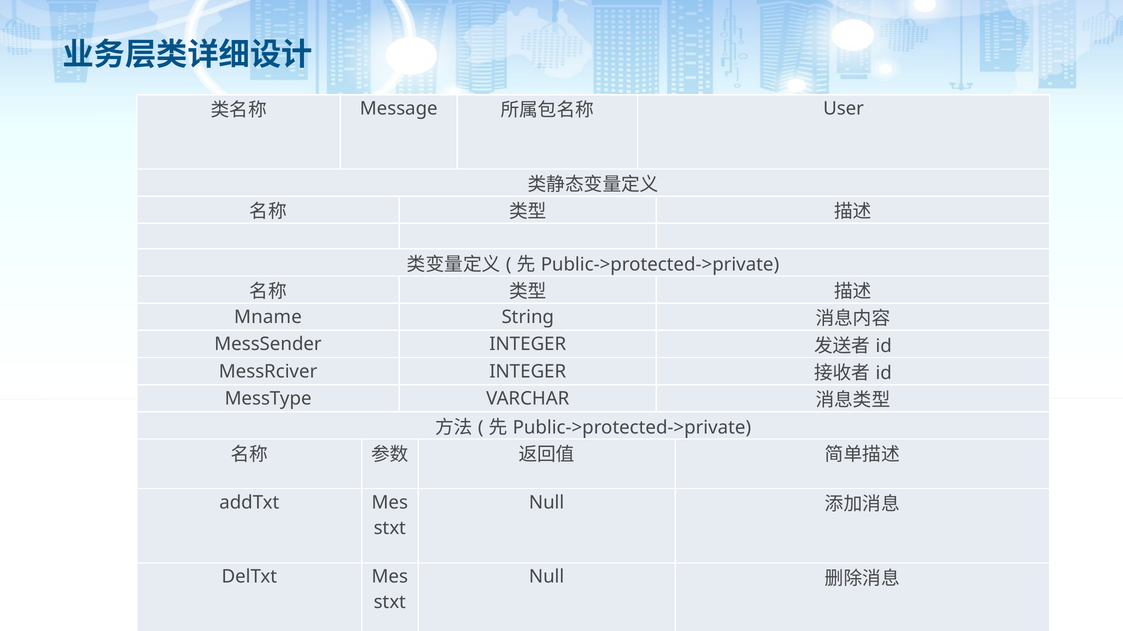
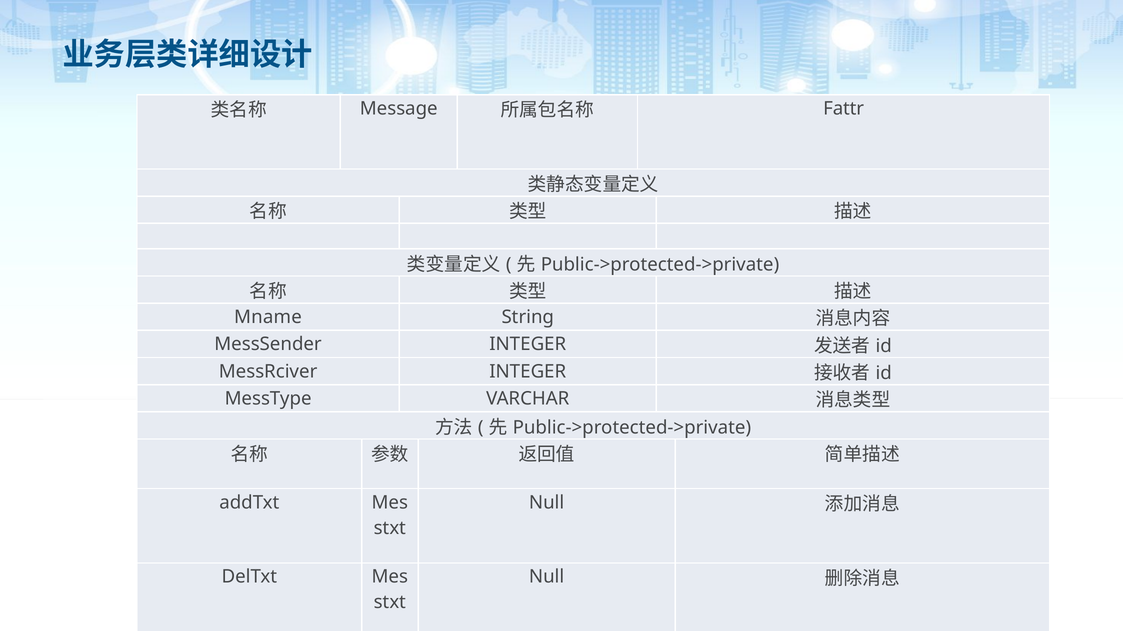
User: User -> Fattr
